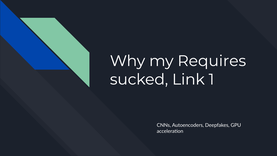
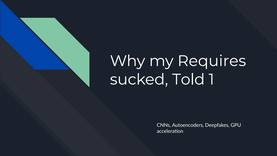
Link: Link -> Told
